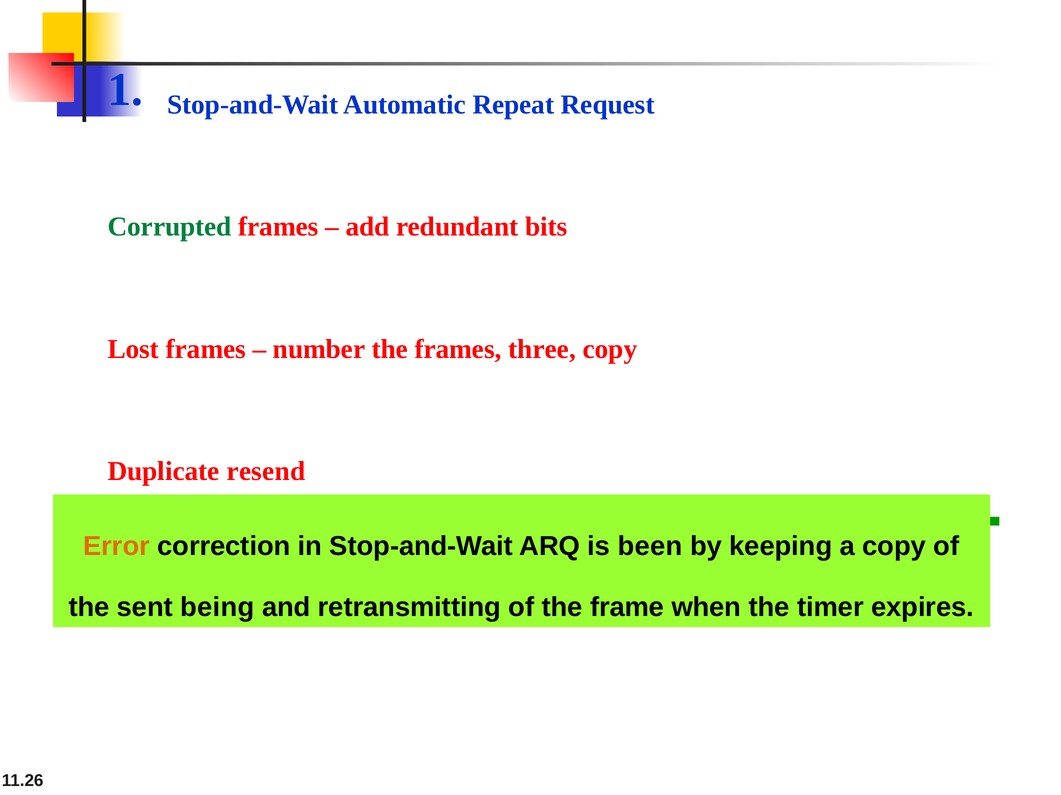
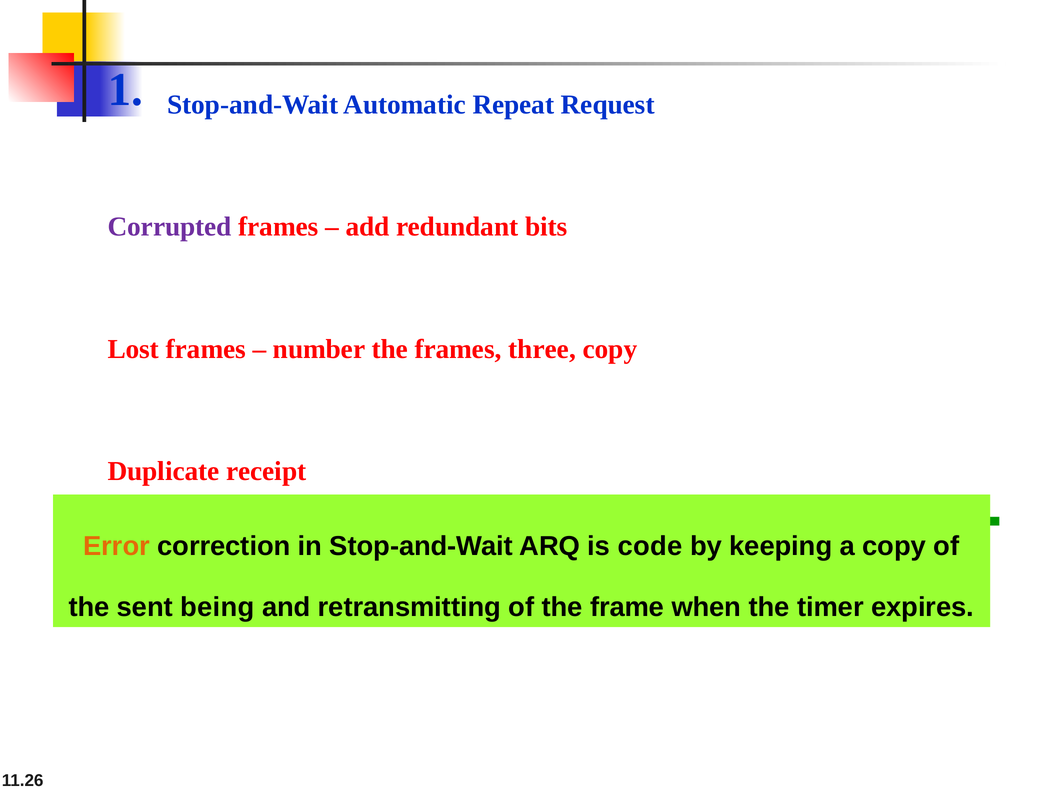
Corrupted colour: green -> purple
resend: resend -> receipt
been: been -> code
